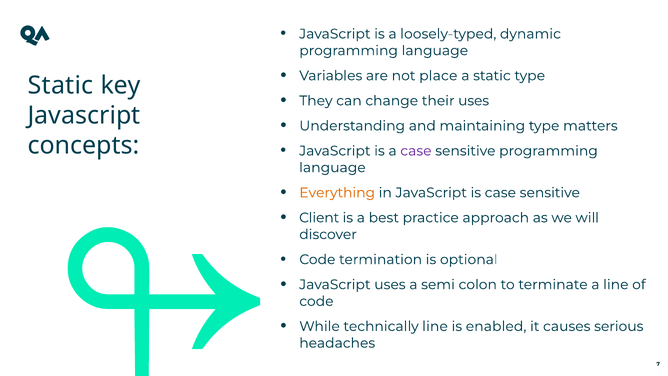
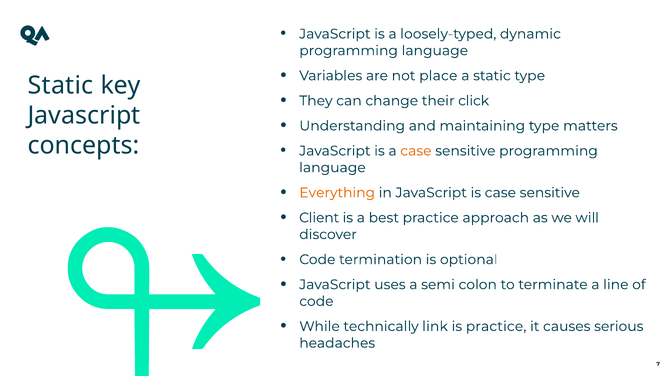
their uses: uses -> click
case at (416, 151) colour: purple -> orange
technically line: line -> link
is enabled: enabled -> practice
